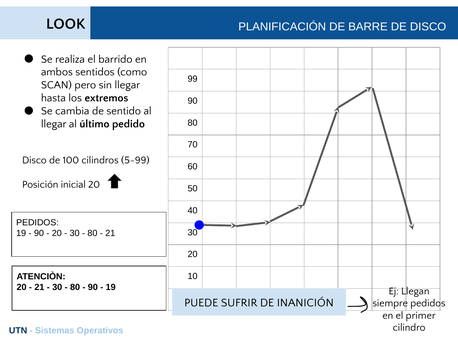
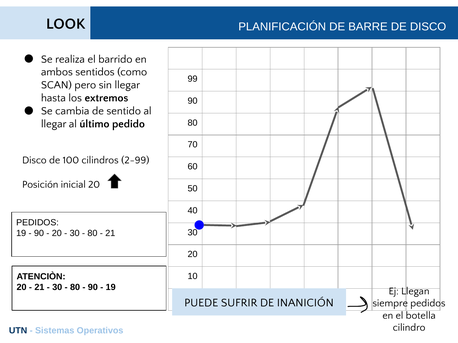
5-99: 5-99 -> 2-99
primer: primer -> botella
